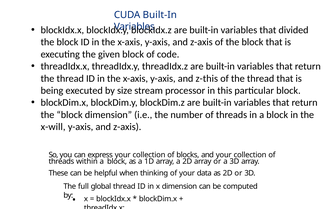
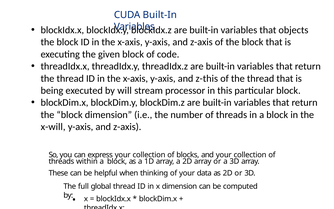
divided: divided -> objects
size: size -> will
